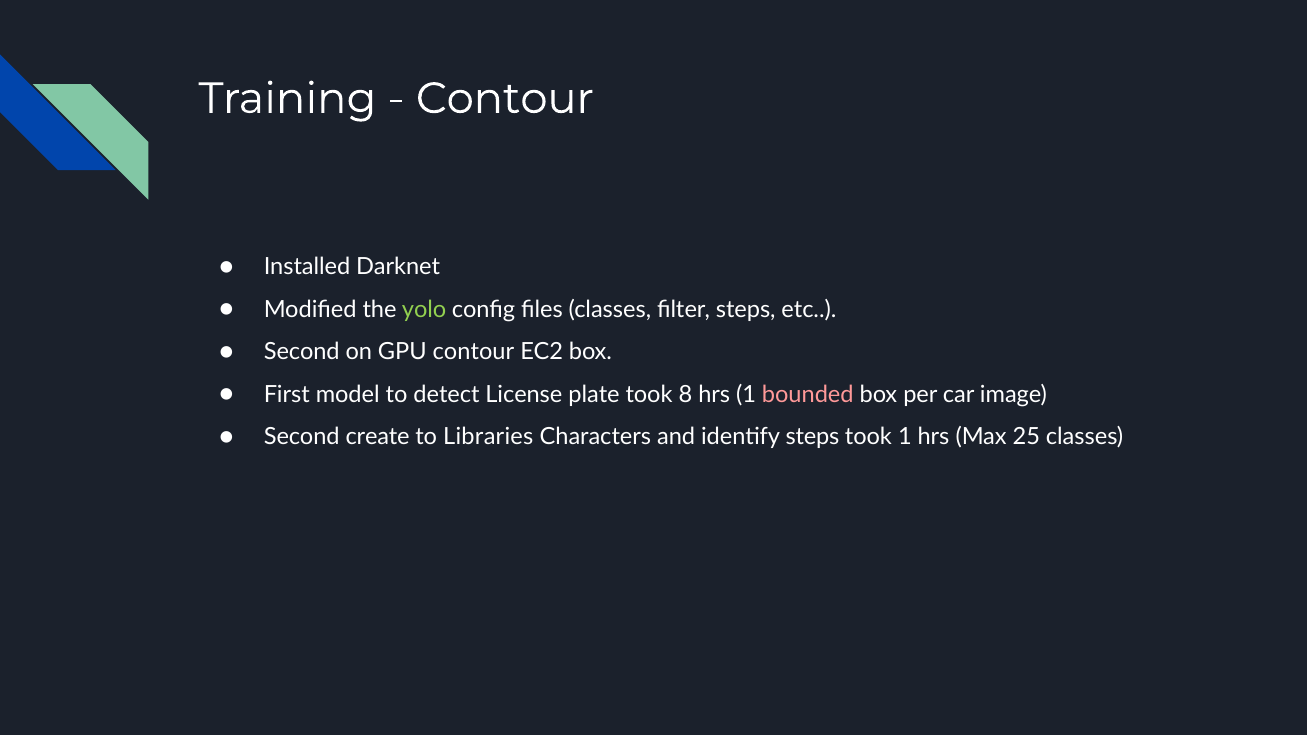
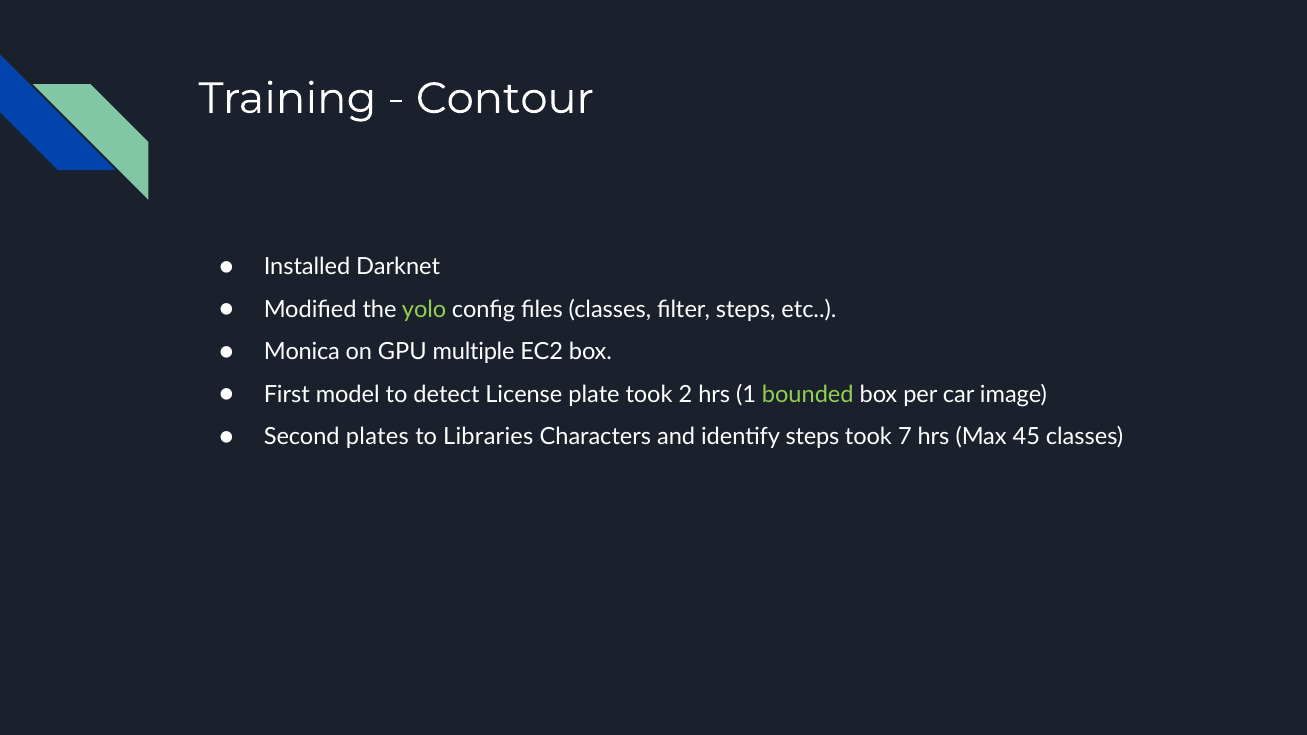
Second at (302, 352): Second -> Monica
GPU contour: contour -> multiple
8: 8 -> 2
bounded colour: pink -> light green
create: create -> plates
took 1: 1 -> 7
25: 25 -> 45
